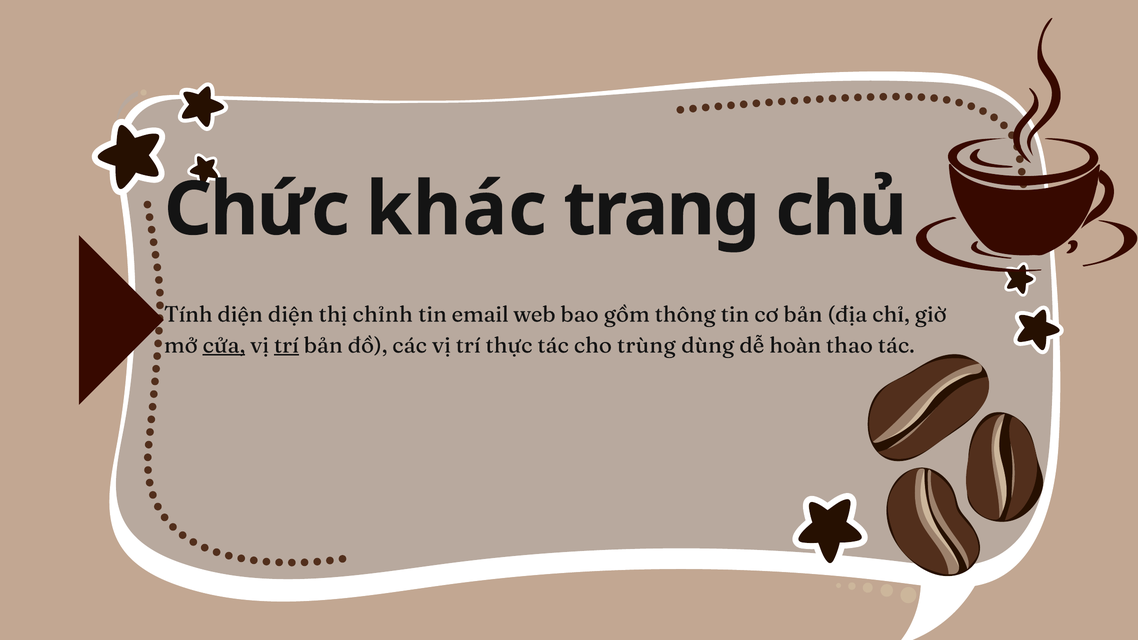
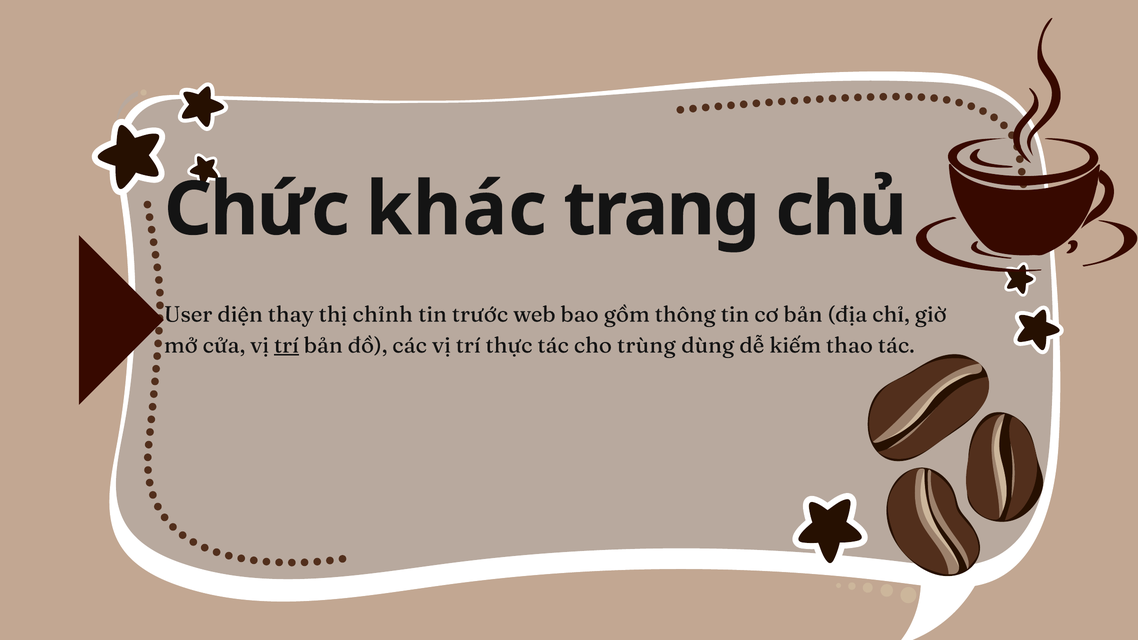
Tính: Tính -> User
diện diện: diện -> thay
email: email -> trước
cửa underline: present -> none
hoàn: hoàn -> kiếm
